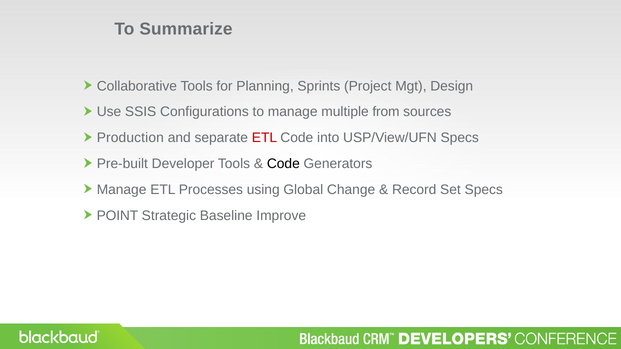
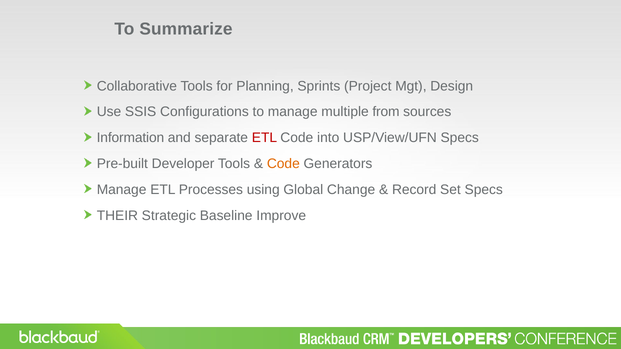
Production: Production -> Information
Code at (283, 164) colour: black -> orange
POINT: POINT -> THEIR
